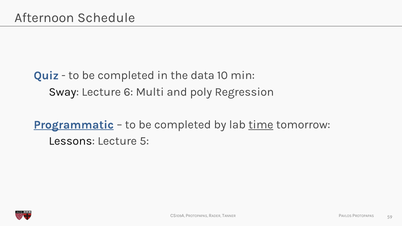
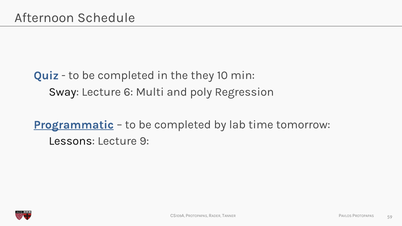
data: data -> they
time underline: present -> none
5: 5 -> 9
